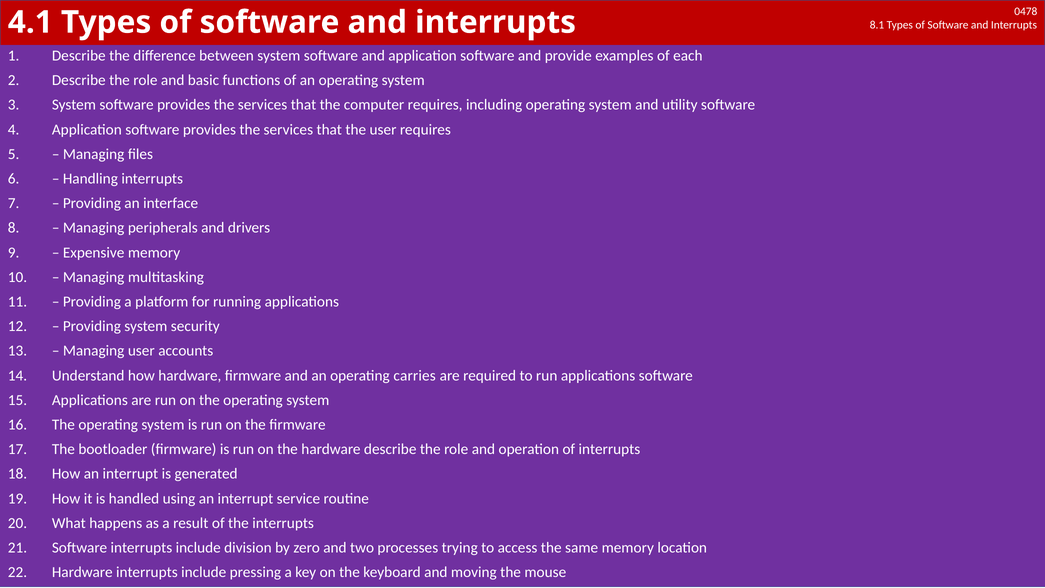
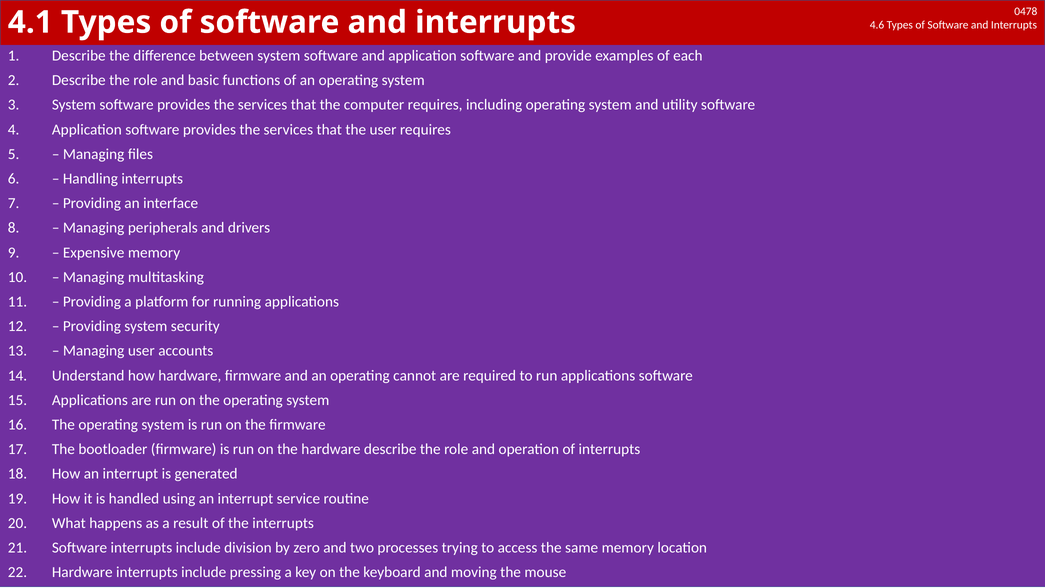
8.1: 8.1 -> 4.6
carries: carries -> cannot
